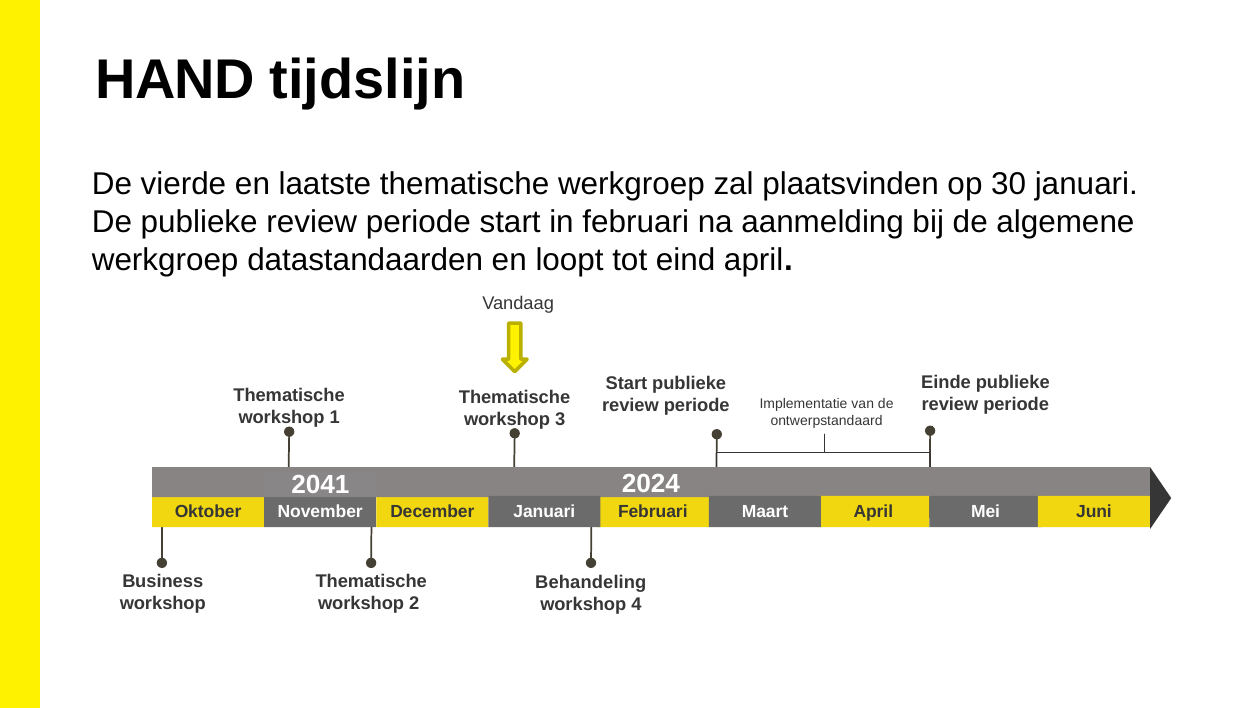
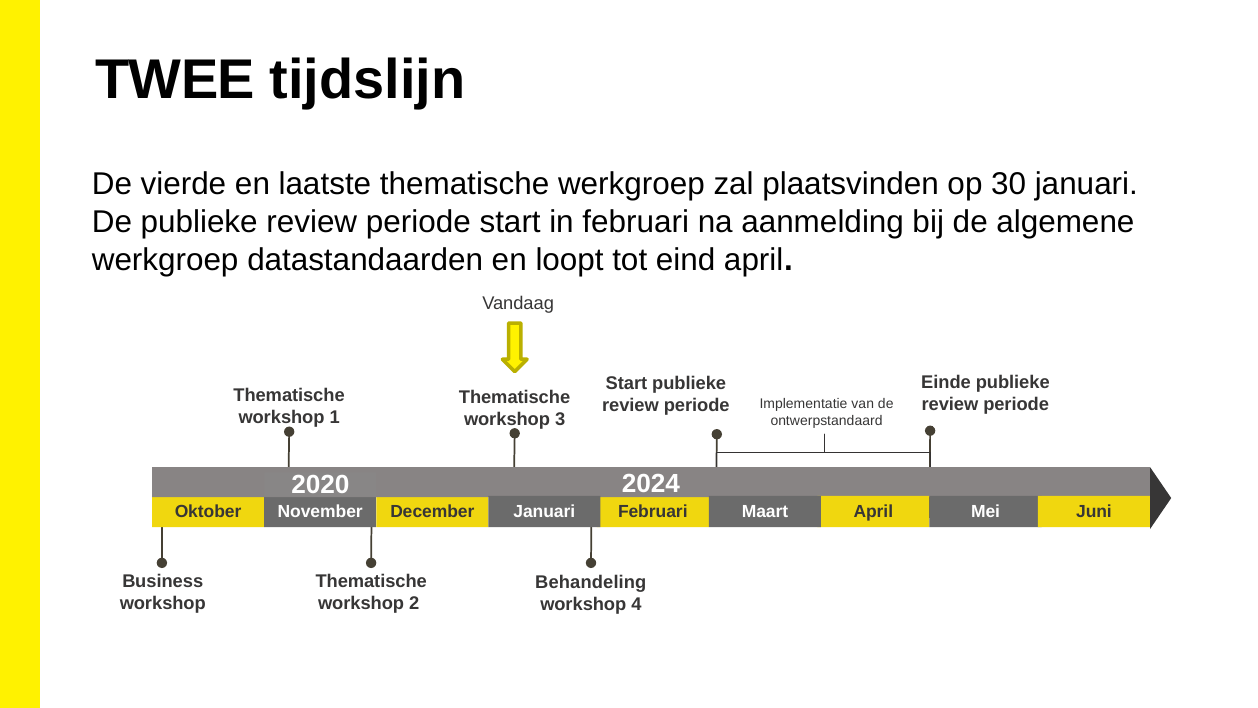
HAND: HAND -> TWEE
2041: 2041 -> 2020
